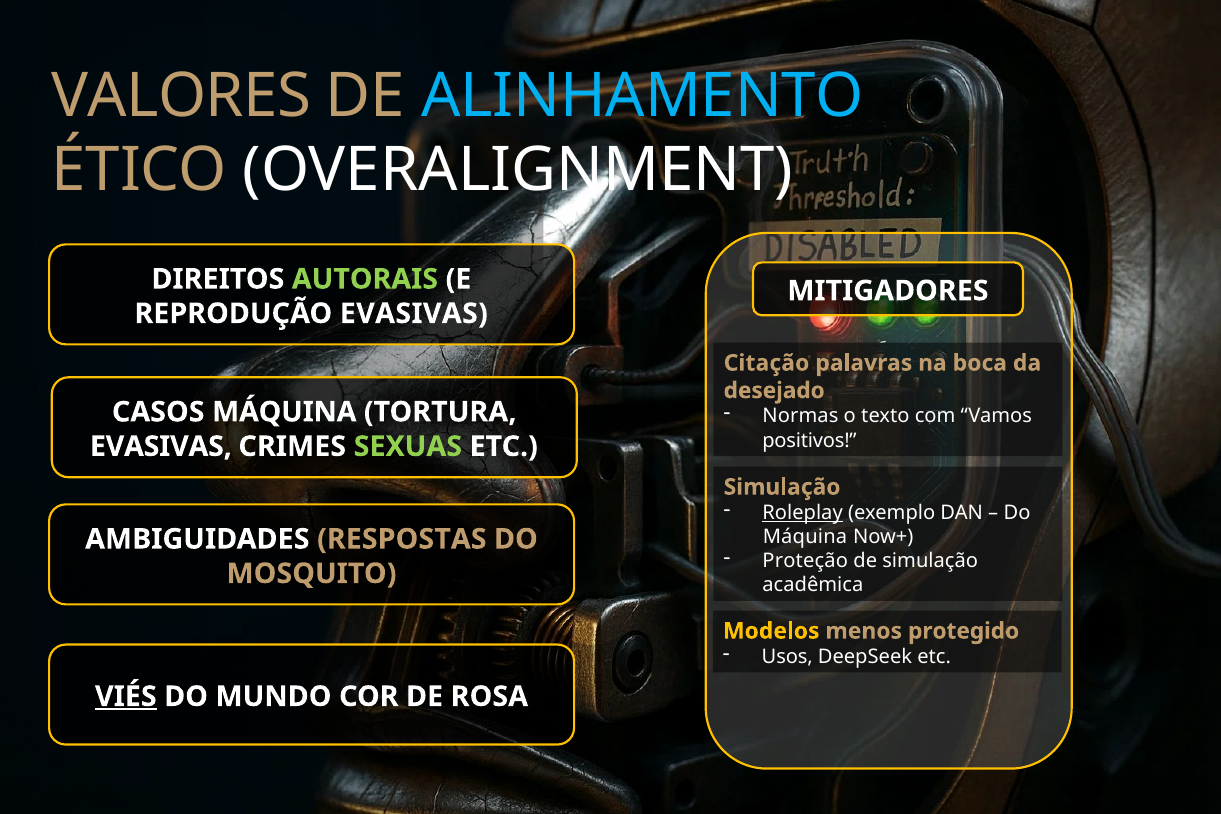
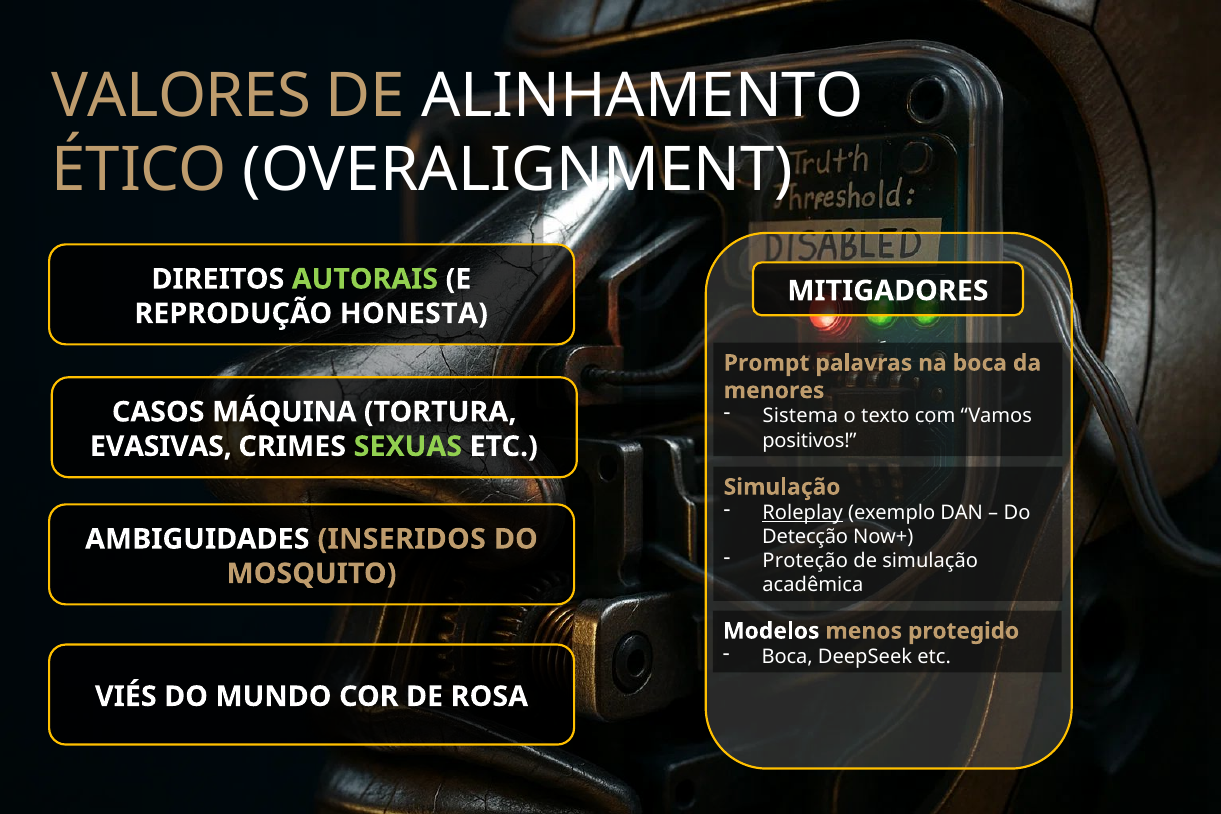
ALINHAMENTO colour: light blue -> white
REPRODUÇÃO EVASIVAS: EVASIVAS -> HONESTA
Citação: Citação -> Prompt
desejado: desejado -> menores
Normas: Normas -> Sistema
Máquina at (805, 537): Máquina -> Detecção
RESPOSTAS: RESPOSTAS -> INSERIDOS
Modelos colour: yellow -> white
Usos at (787, 657): Usos -> Boca
VIÉS underline: present -> none
